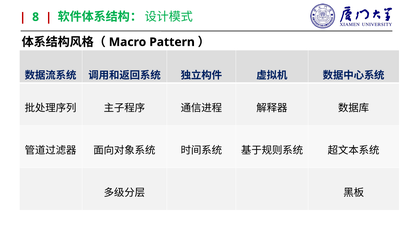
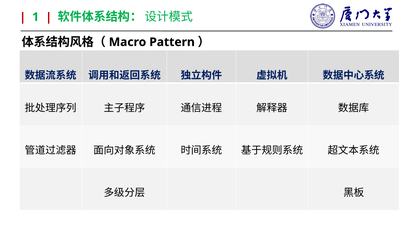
8: 8 -> 1
